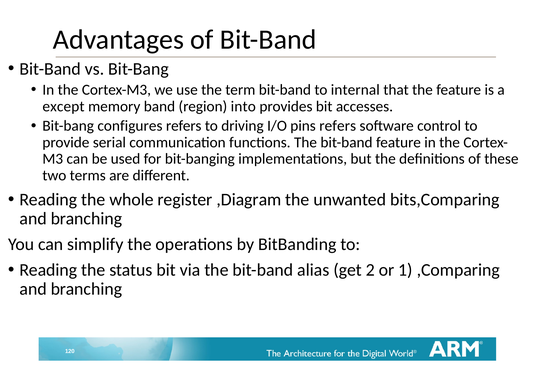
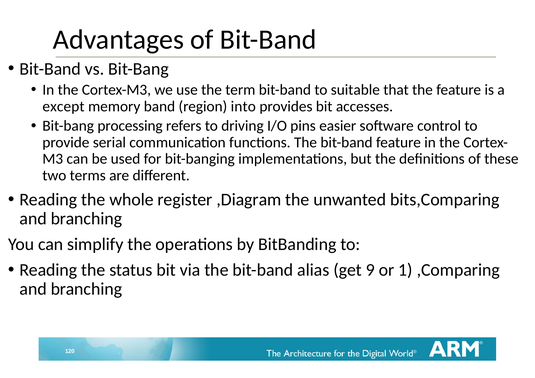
internal: internal -> suitable
configures: configures -> processing
pins refers: refers -> easier
2: 2 -> 9
